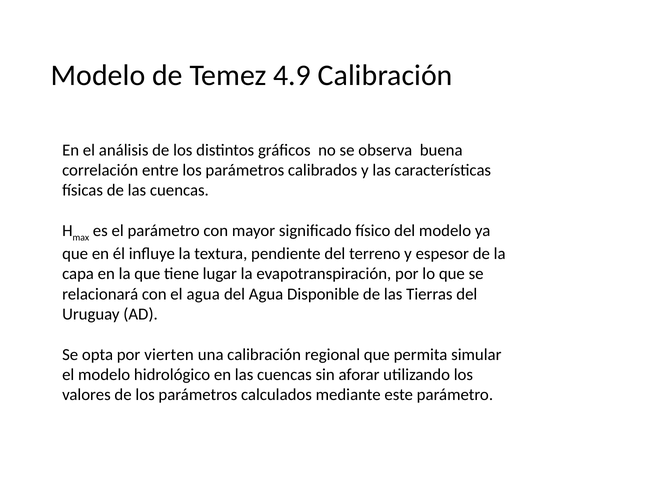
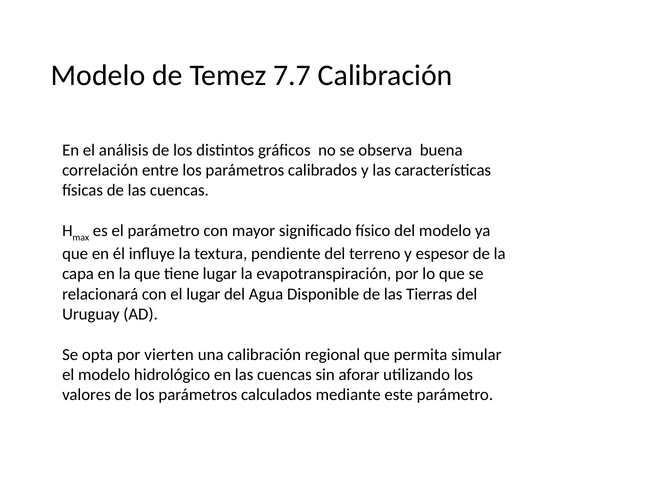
4.9: 4.9 -> 7.7
el agua: agua -> lugar
